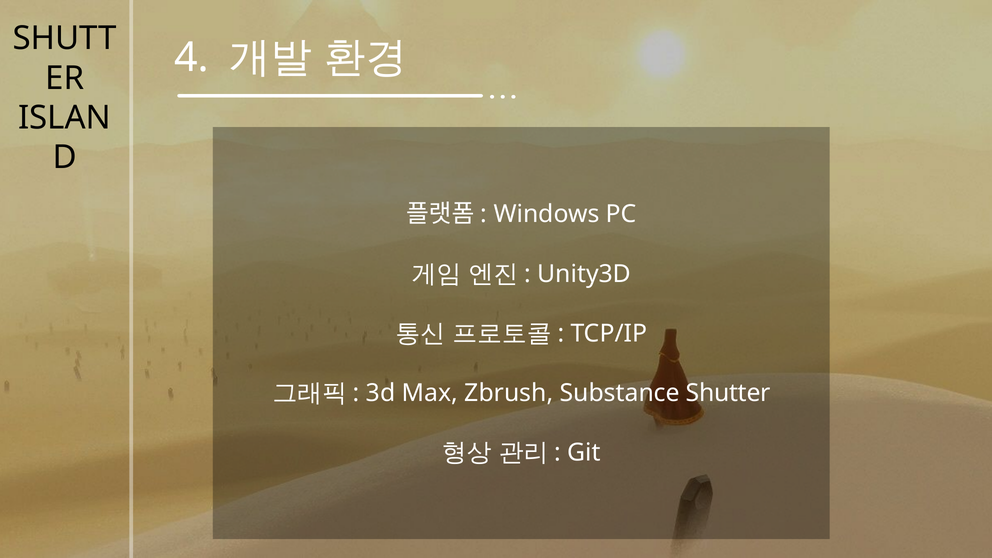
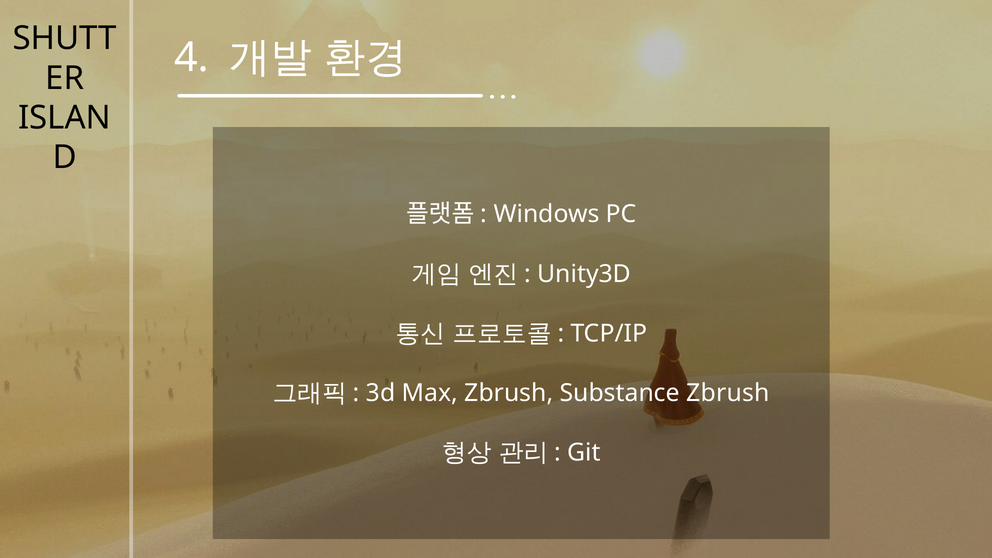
Substance Shutter: Shutter -> Zbrush
